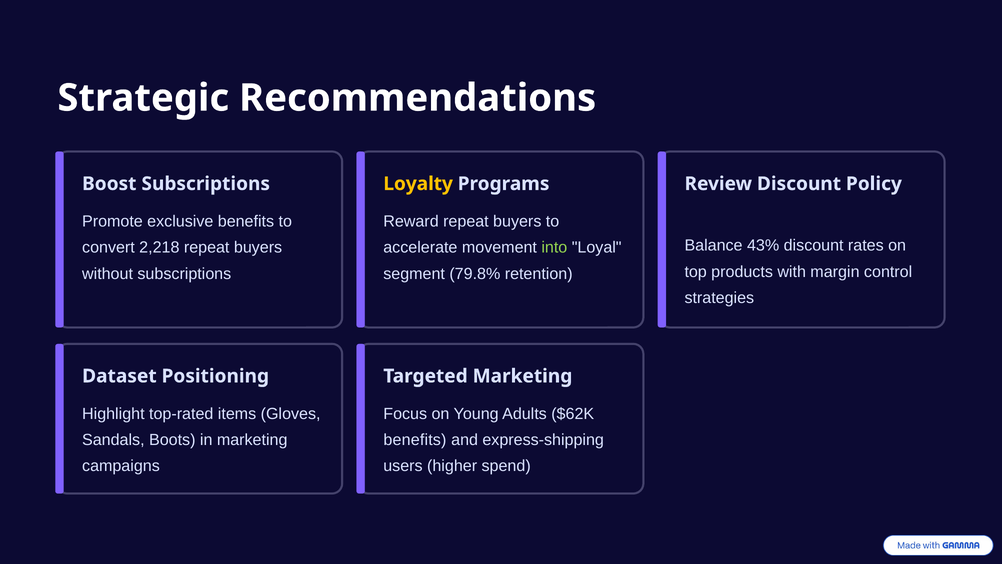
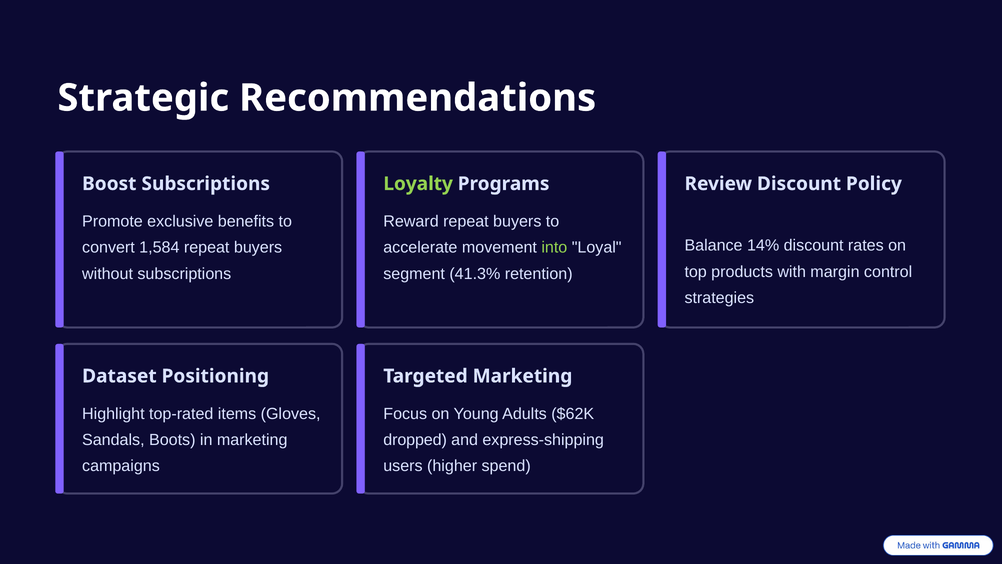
Loyalty colour: yellow -> light green
43%: 43% -> 14%
2,218: 2,218 -> 1,584
79.8%: 79.8% -> 41.3%
benefits at (415, 440): benefits -> dropped
